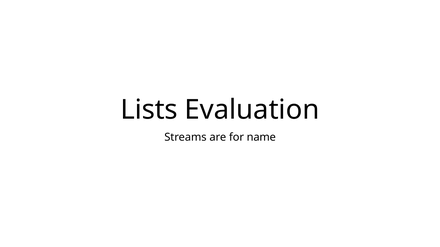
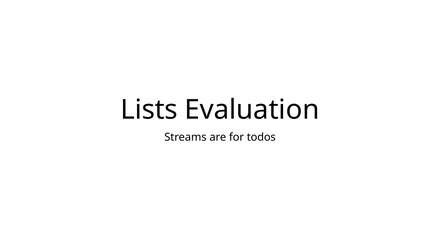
name: name -> todos
